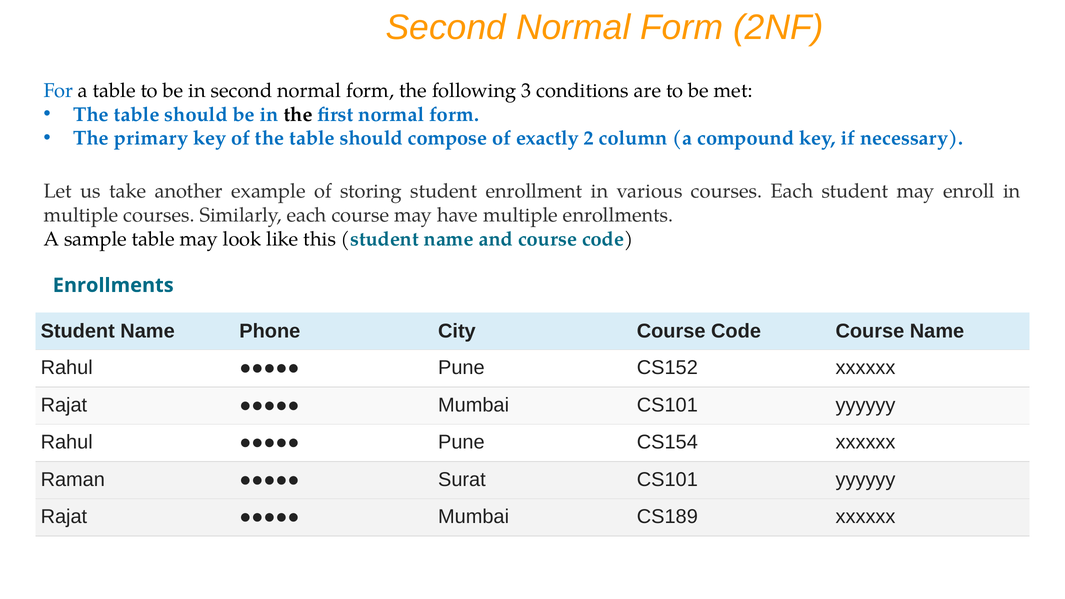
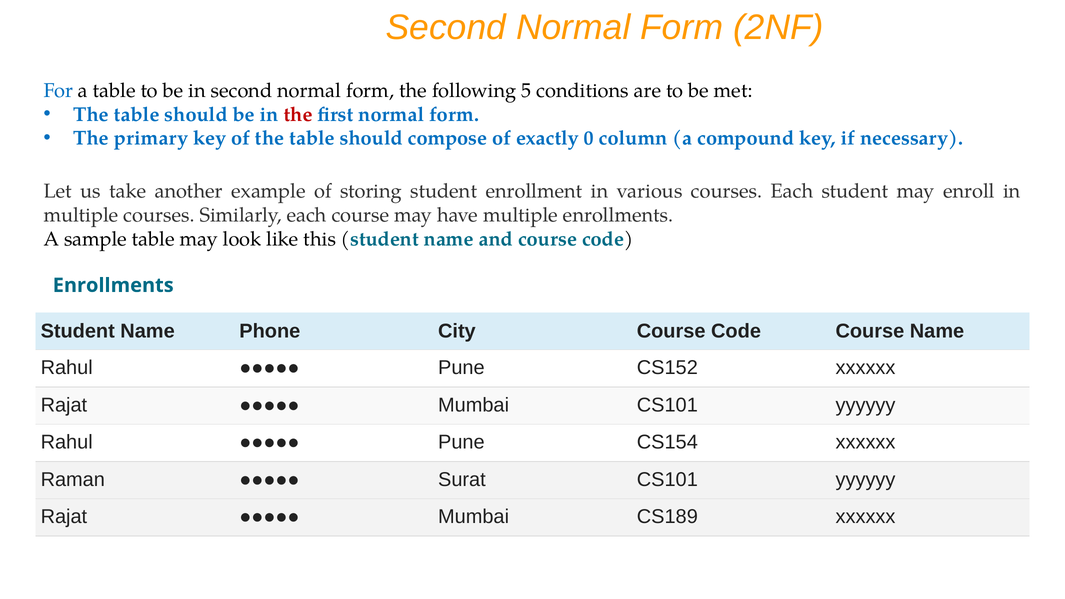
3: 3 -> 5
the at (298, 114) colour: black -> red
2: 2 -> 0
